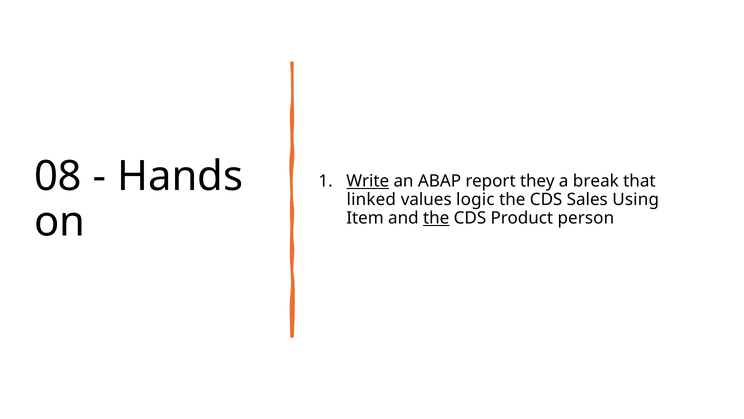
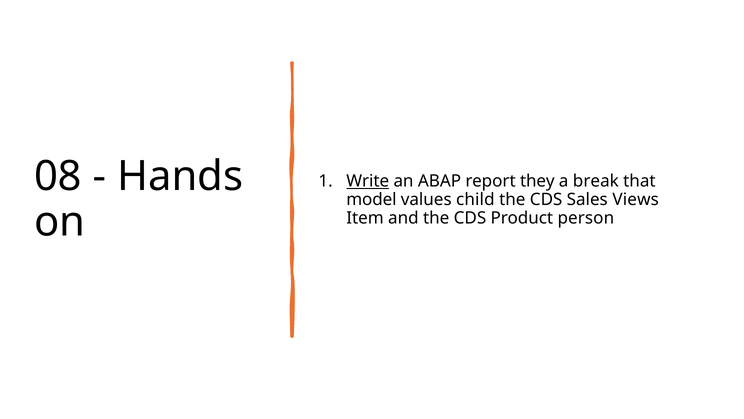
linked: linked -> model
logic: logic -> child
Using: Using -> Views
the at (436, 218) underline: present -> none
